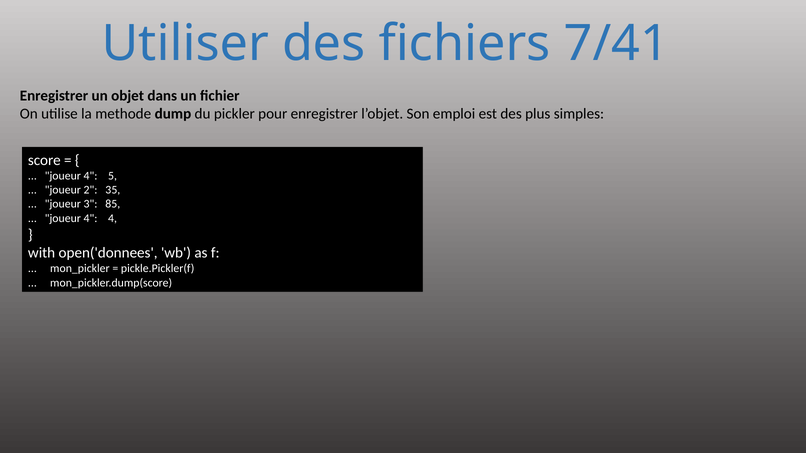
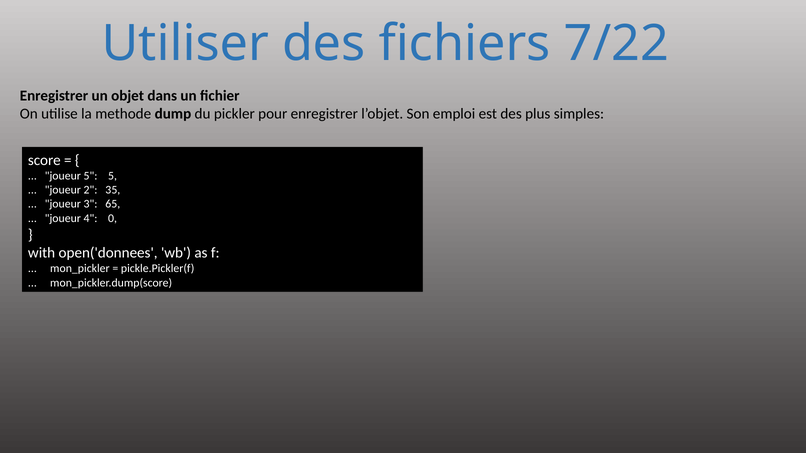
7/41: 7/41 -> 7/22
4 at (90, 176): 4 -> 5
85: 85 -> 65
4 4: 4 -> 0
